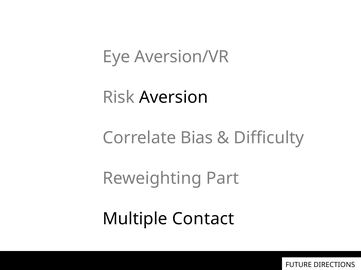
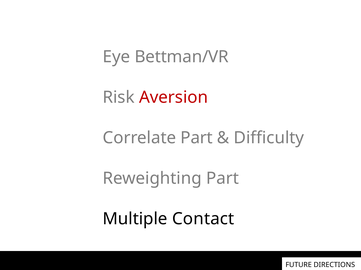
Aversion/VR: Aversion/VR -> Bettman/VR
Aversion colour: black -> red
Correlate Bias: Bias -> Part
